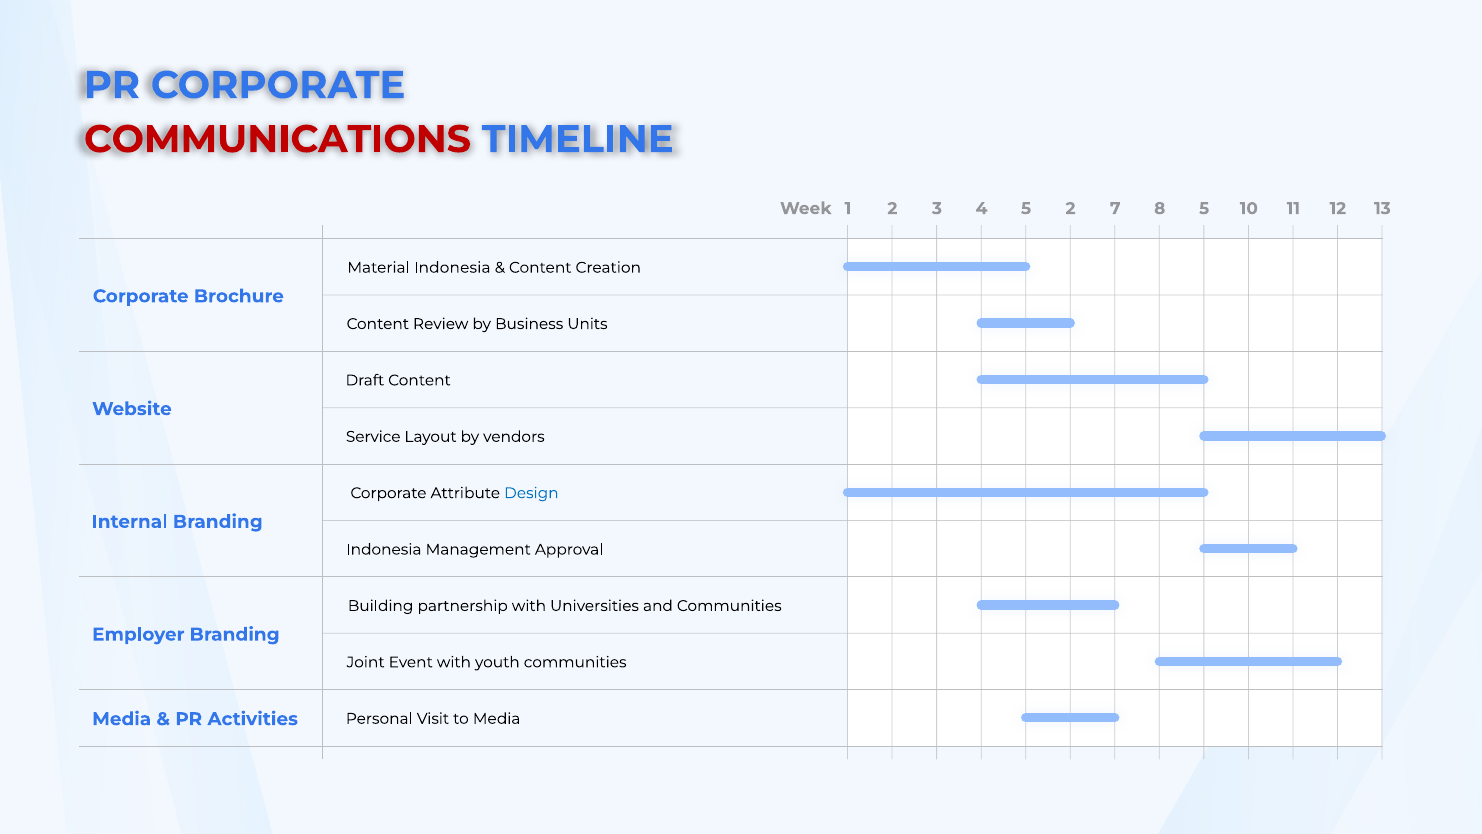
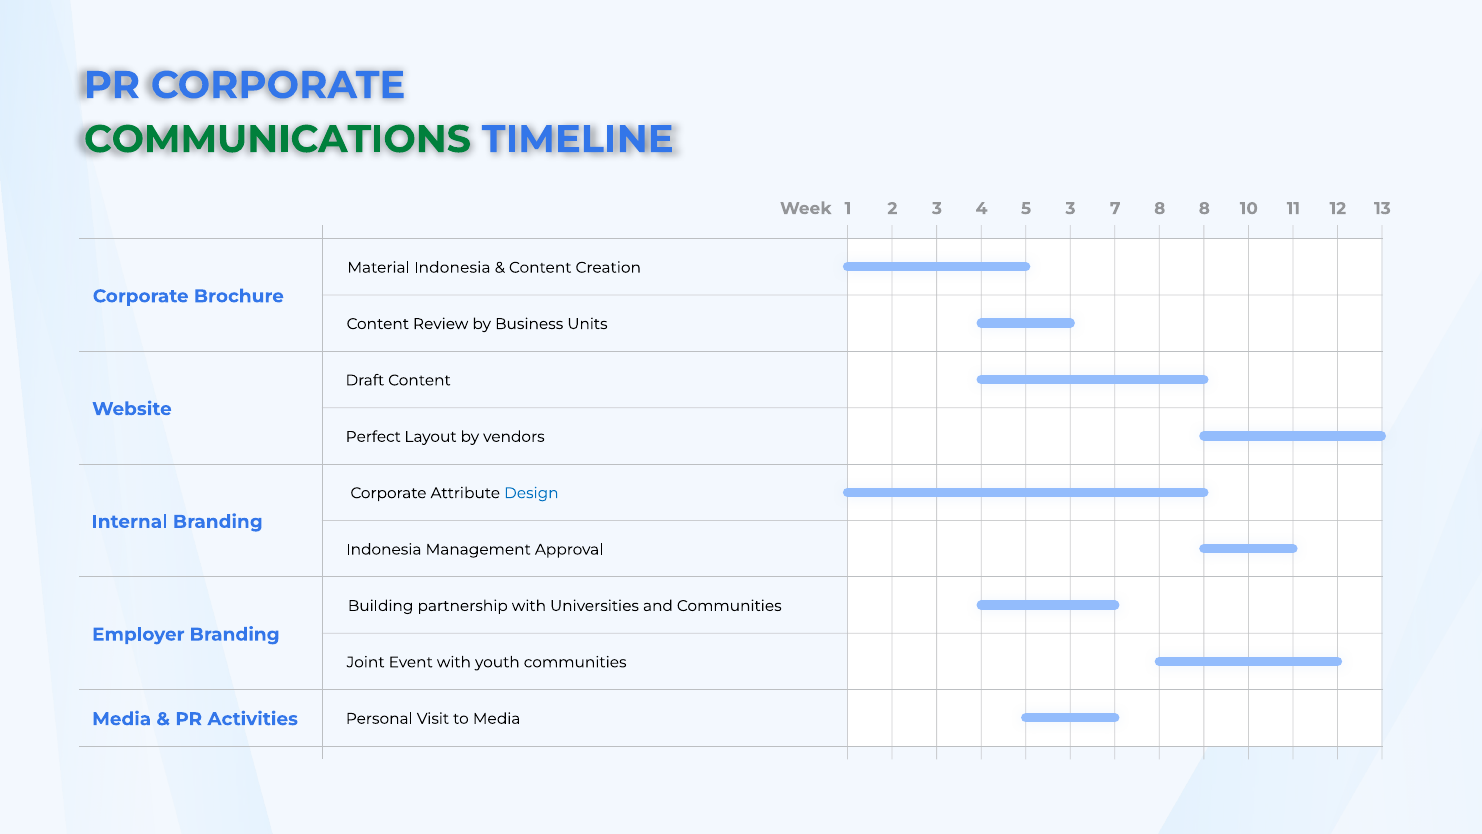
COMMUNICATIONS colour: red -> green
5 2: 2 -> 3
8 5: 5 -> 8
Service: Service -> Perfect
